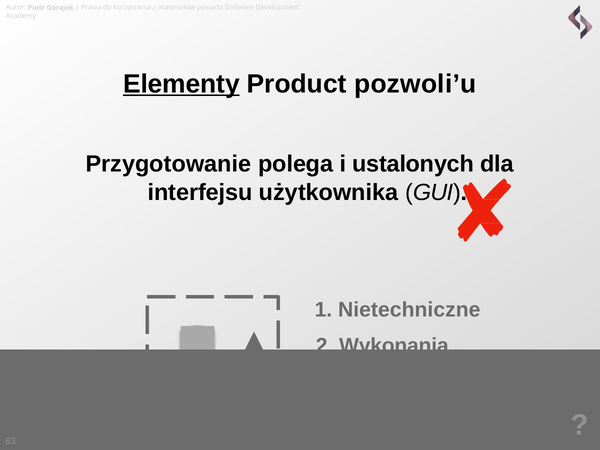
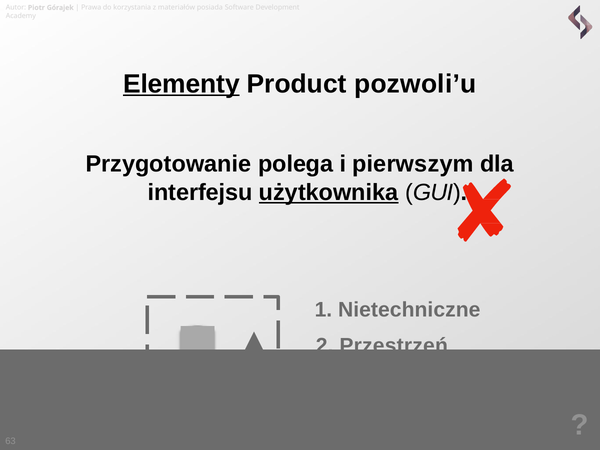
ustalonych: ustalonych -> pierwszym
użytkownika underline: none -> present
Wykonania: Wykonania -> Przestrzeń
